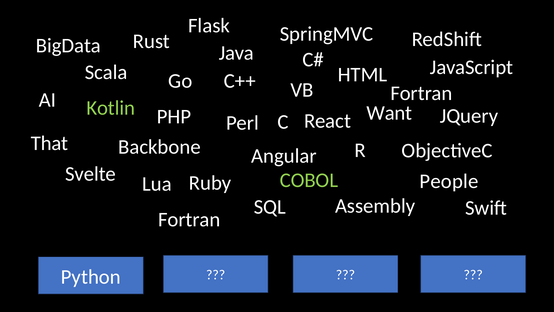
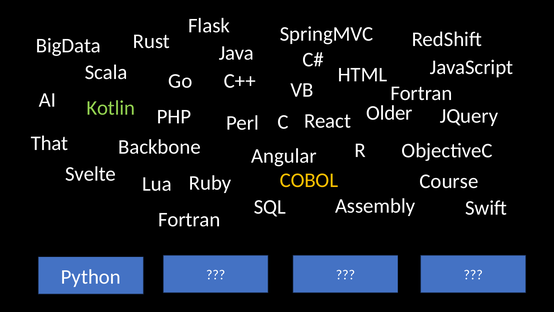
Want: Want -> Older
COBOL colour: light green -> yellow
People: People -> Course
